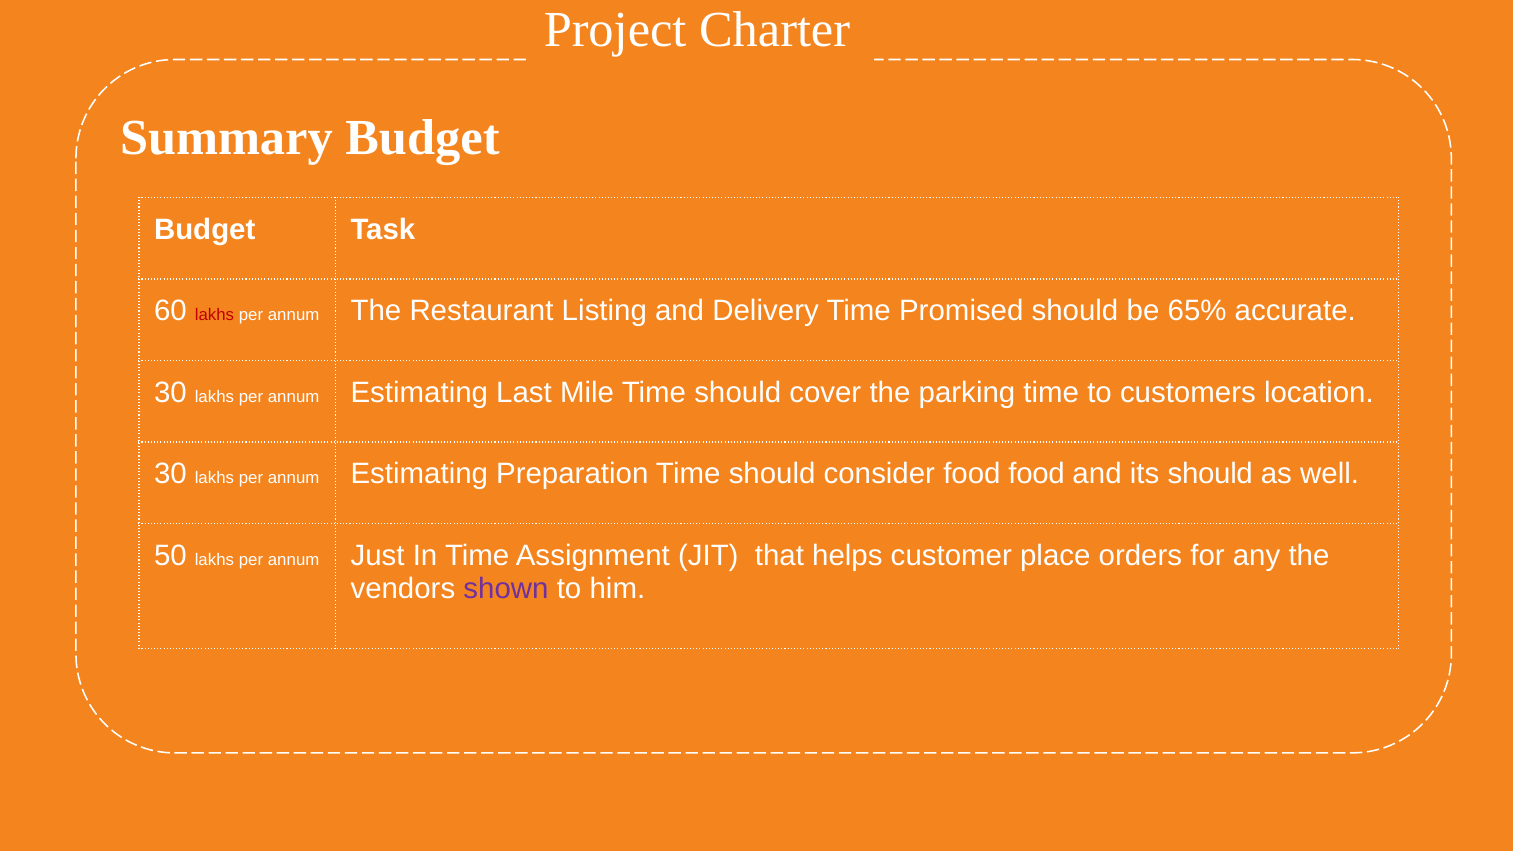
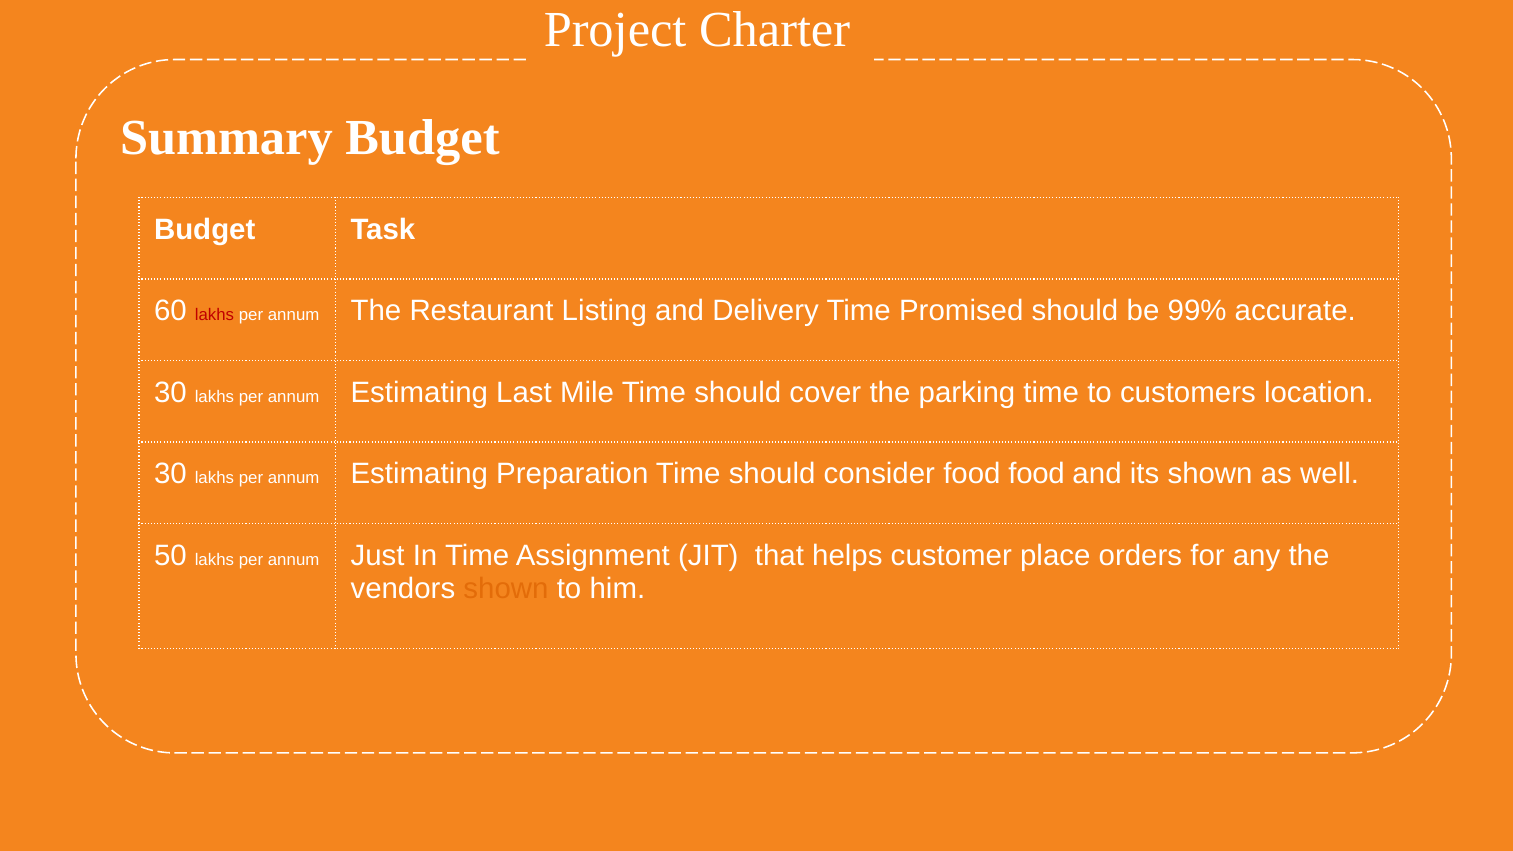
65%: 65% -> 99%
its should: should -> shown
shown at (506, 589) colour: purple -> orange
